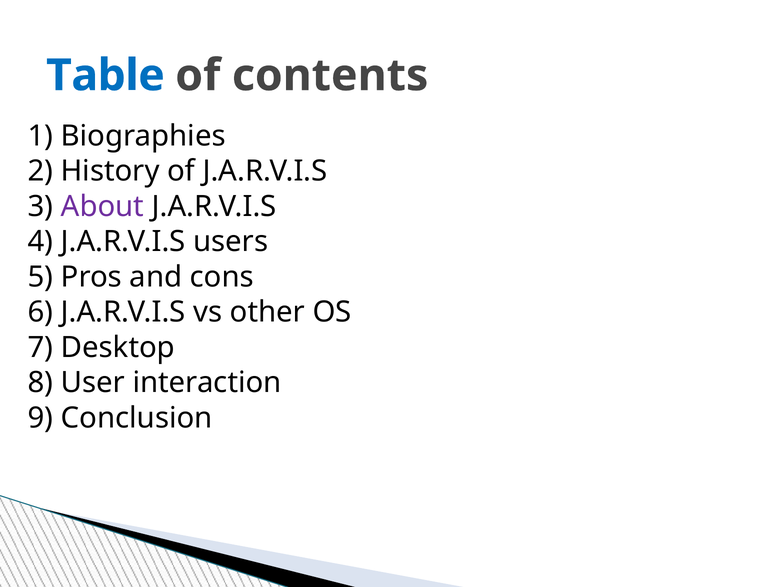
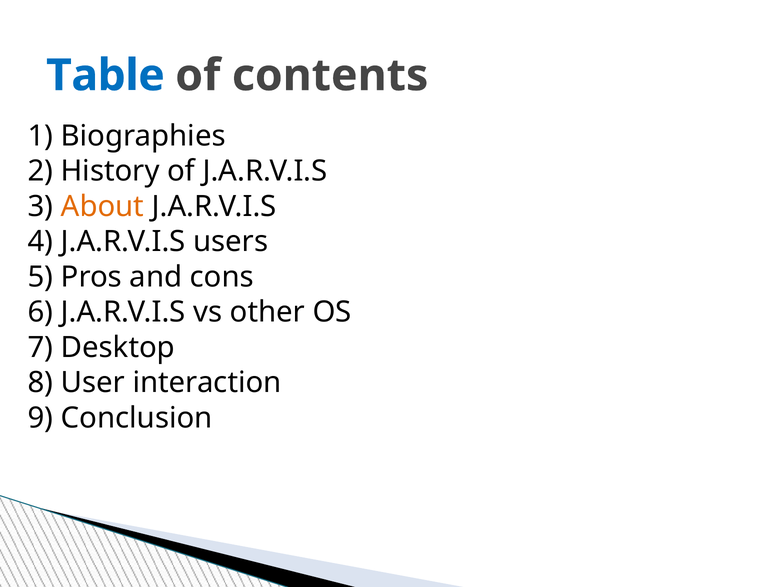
About colour: purple -> orange
